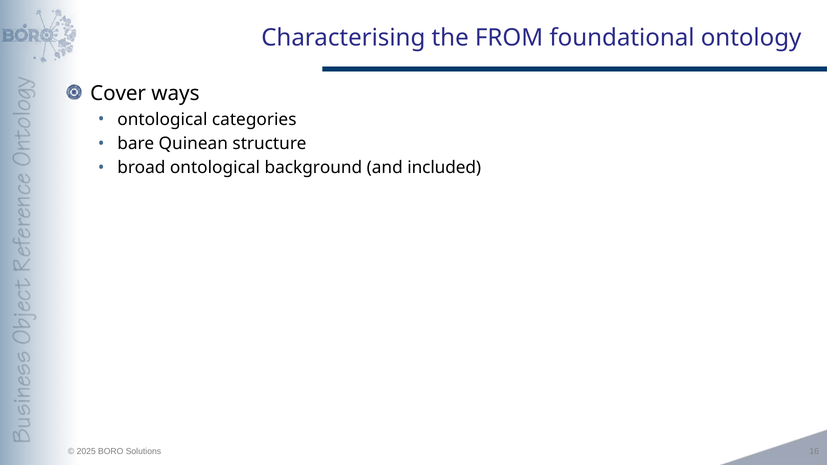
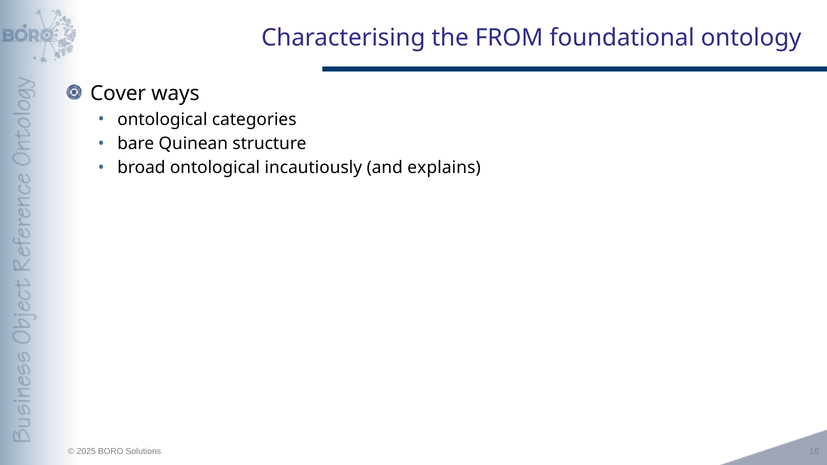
background: background -> incautiously
included: included -> explains
